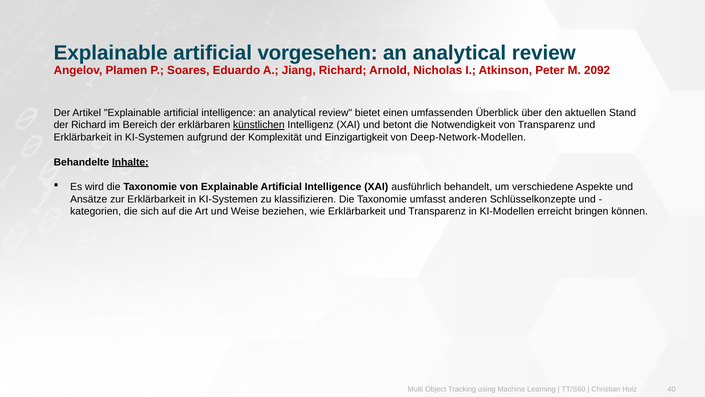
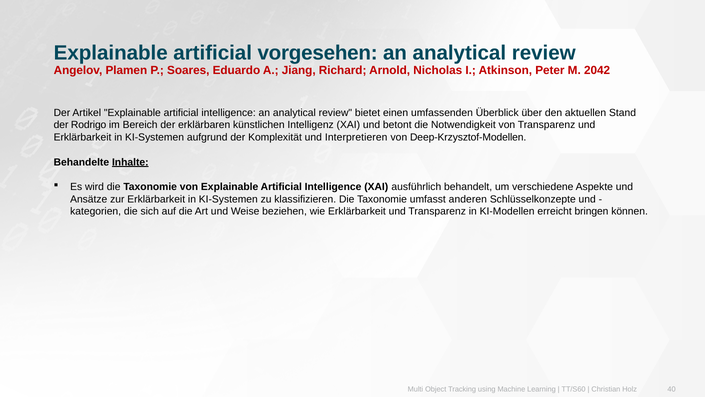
2092: 2092 -> 2042
der Richard: Richard -> Rodrigo
künstlichen underline: present -> none
Einzigartigkeit: Einzigartigkeit -> Interpretieren
Deep-Network-Modellen: Deep-Network-Modellen -> Deep-Krzysztof-Modellen
